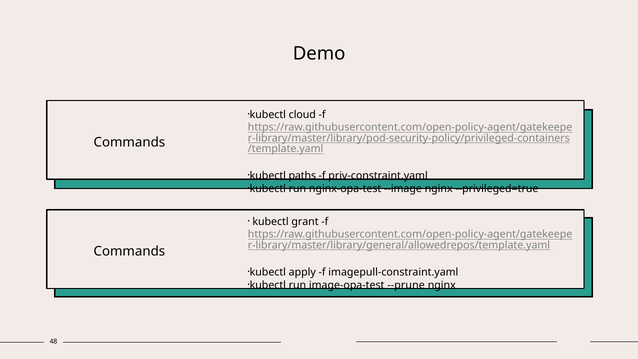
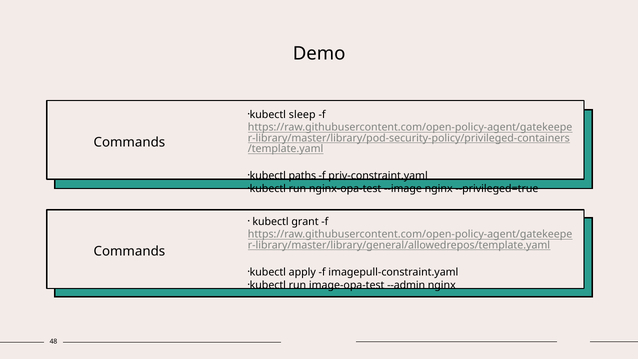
cloud: cloud -> sleep
--prune: --prune -> --admin
